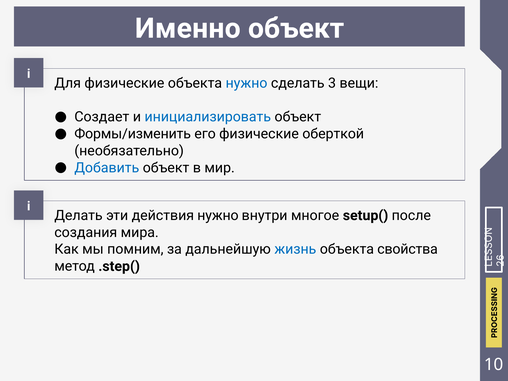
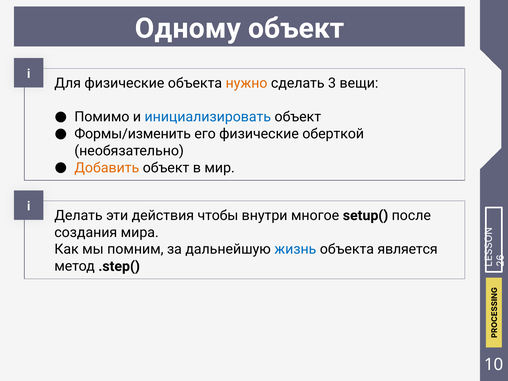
Именно: Именно -> Одному
нужно at (247, 83) colour: blue -> orange
Создает: Создает -> Помимо
Добавить colour: blue -> orange
действия нужно: нужно -> чтобы
свойства: свойства -> является
